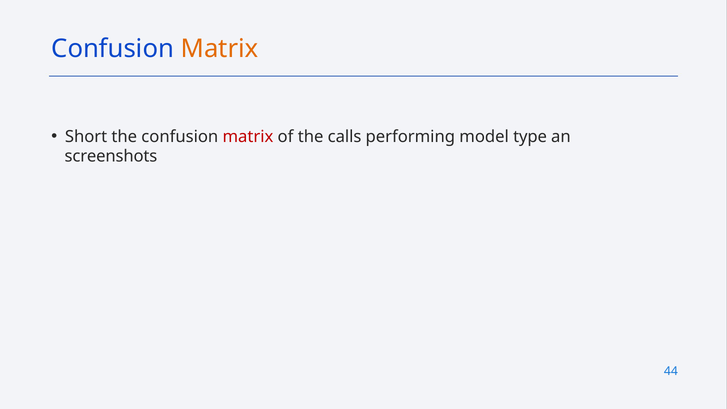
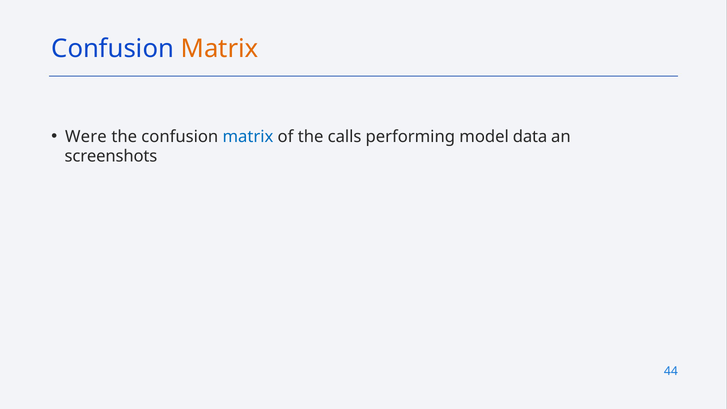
Short: Short -> Were
matrix at (248, 137) colour: red -> blue
type: type -> data
